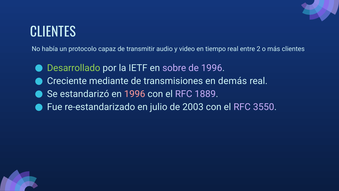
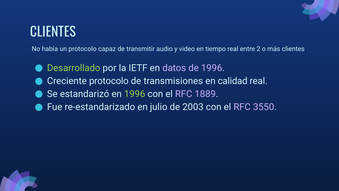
sobre: sobre -> datos
Creciente mediante: mediante -> protocolo
demás: demás -> calidad
1996 at (135, 94) colour: pink -> light green
